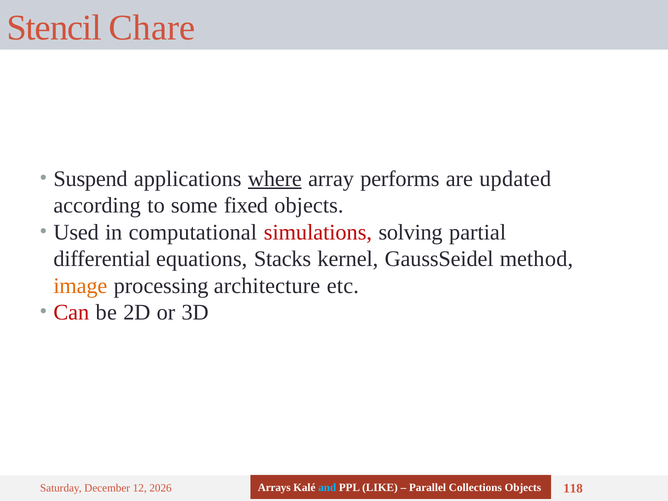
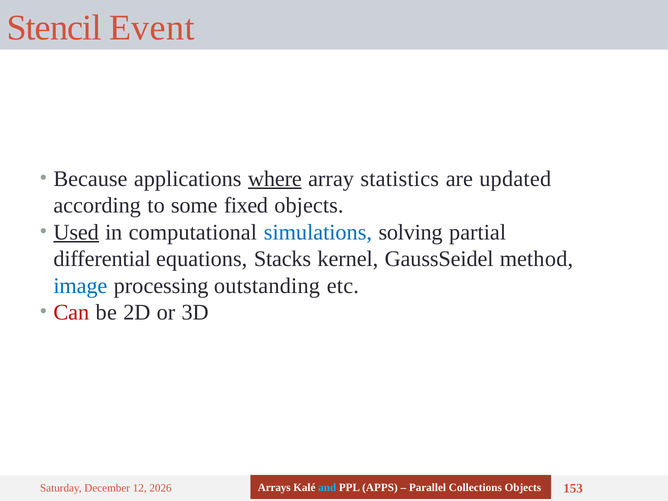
Chare: Chare -> Event
Suspend: Suspend -> Because
performs: performs -> statistics
Used underline: none -> present
simulations colour: red -> blue
image colour: orange -> blue
architecture: architecture -> outstanding
LIKE: LIKE -> APPS
118: 118 -> 153
